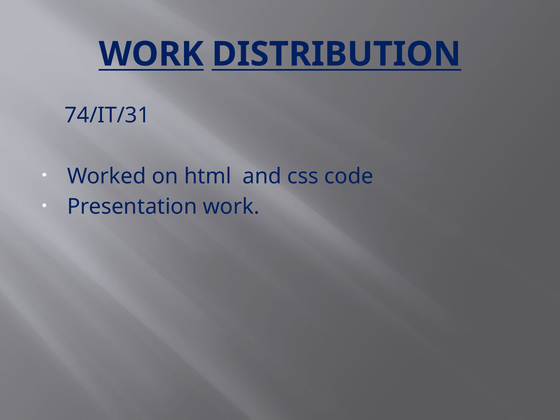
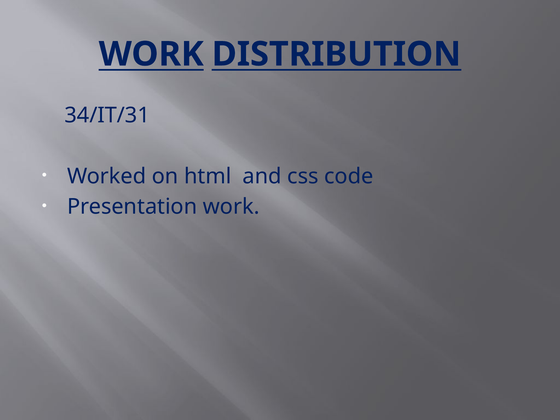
74/IT/31: 74/IT/31 -> 34/IT/31
